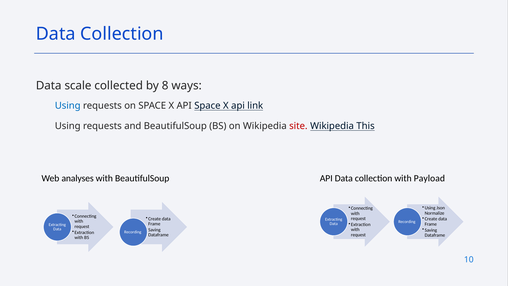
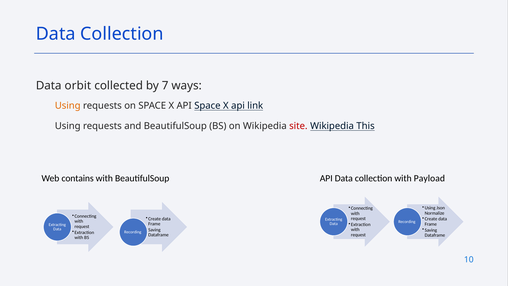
scale: scale -> orbit
8: 8 -> 7
Using at (68, 106) colour: blue -> orange
analyses: analyses -> contains
